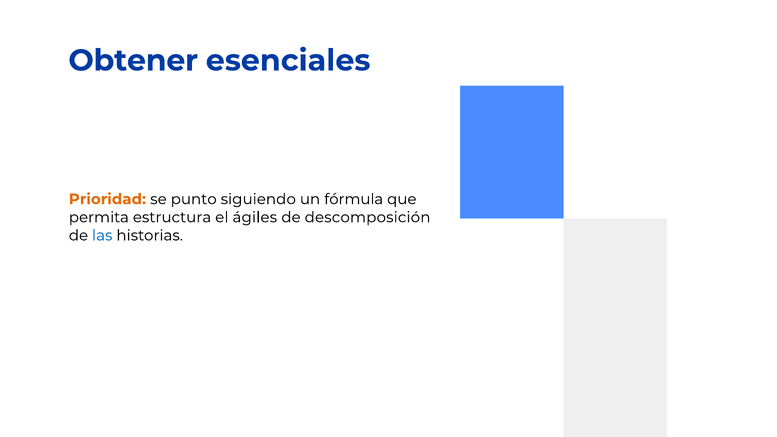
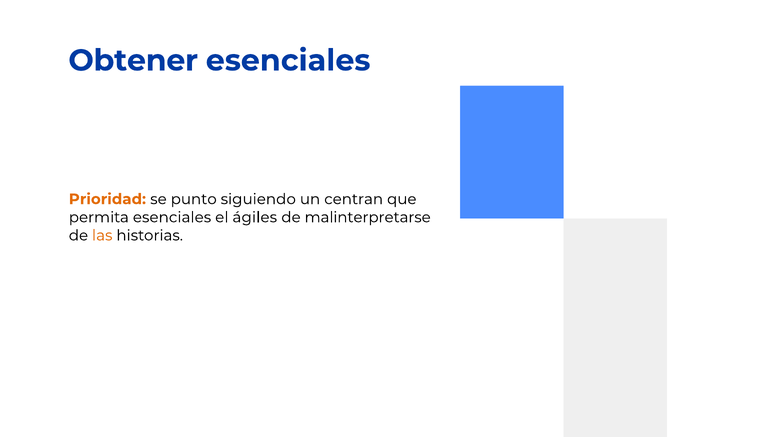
fórmula: fórmula -> centran
permita estructura: estructura -> esenciales
descomposición: descomposición -> malinterpretarse
las colour: blue -> orange
